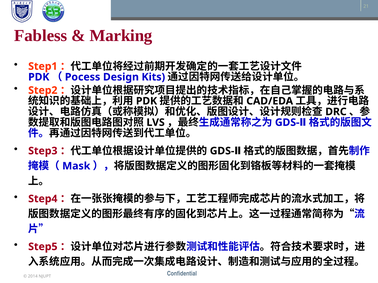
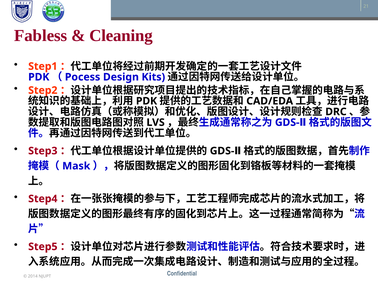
Marking: Marking -> Cleaning
